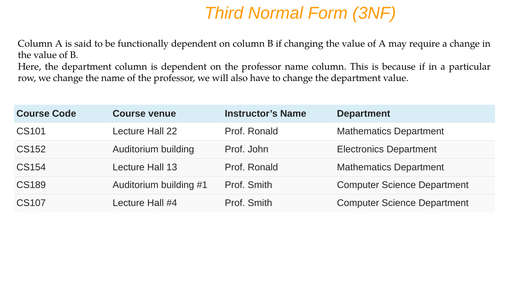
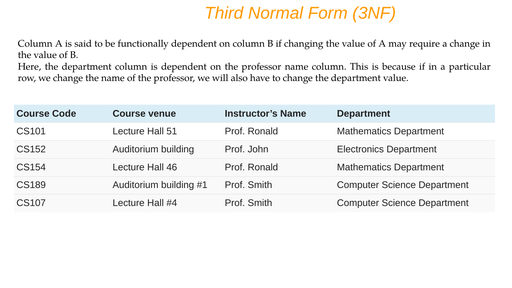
22: 22 -> 51
13: 13 -> 46
